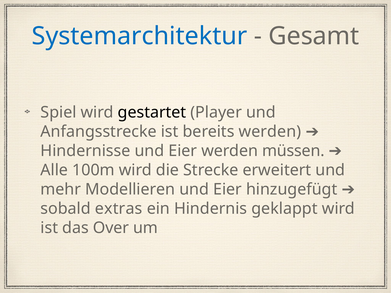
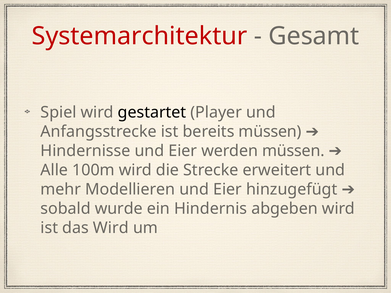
Systemarchitektur colour: blue -> red
bereits werden: werden -> müssen
extras: extras -> wurde
geklappt: geklappt -> abgeben
das Over: Over -> Wird
